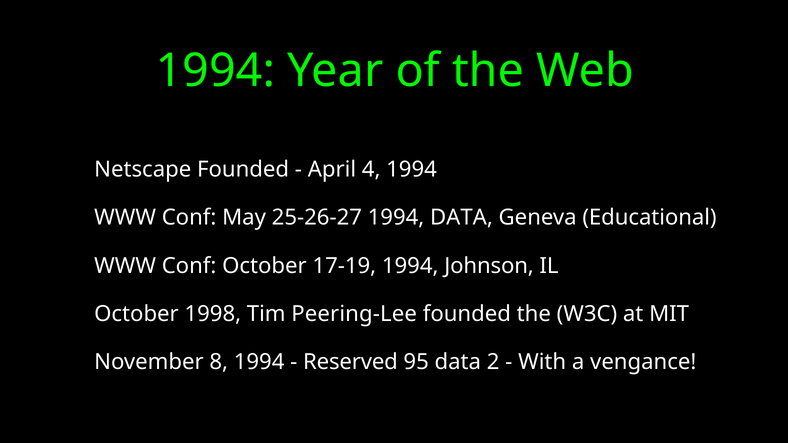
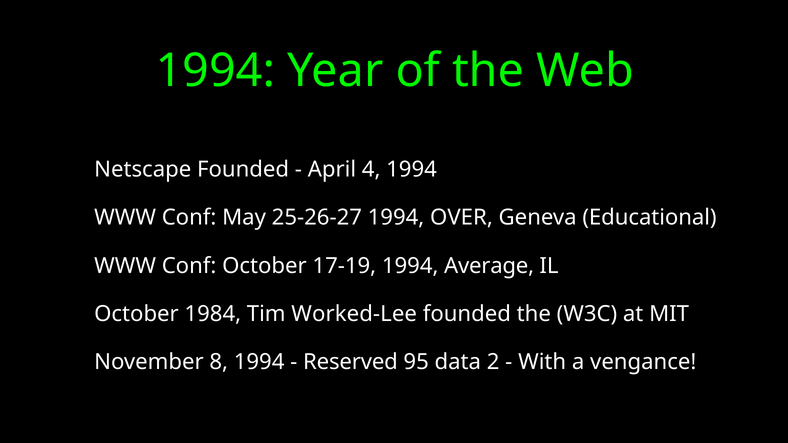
1994 DATA: DATA -> OVER
Johnson: Johnson -> Average
1998: 1998 -> 1984
Peering-Lee: Peering-Lee -> Worked-Lee
